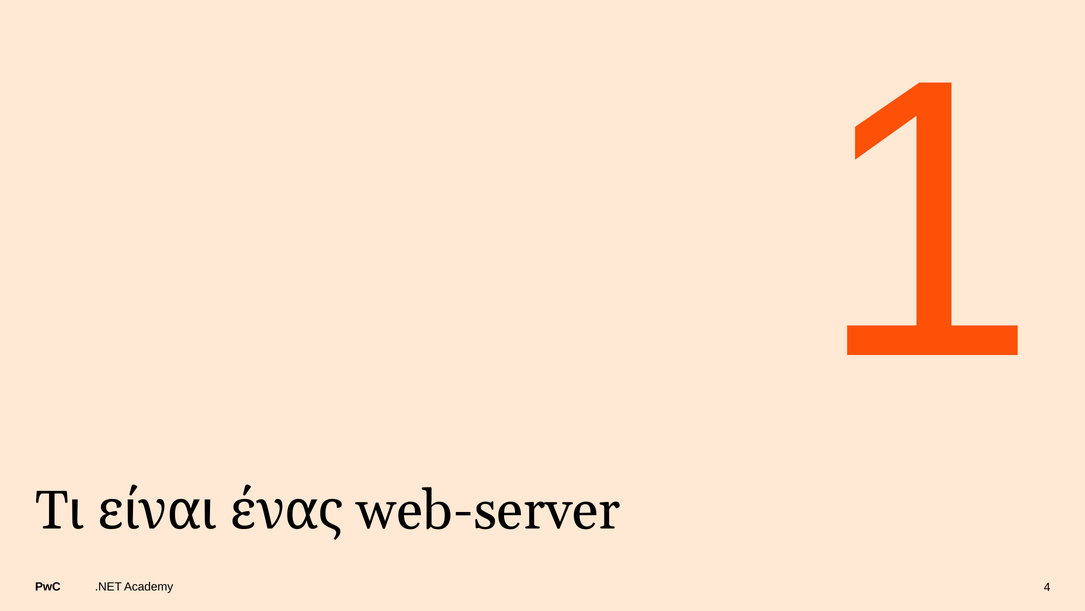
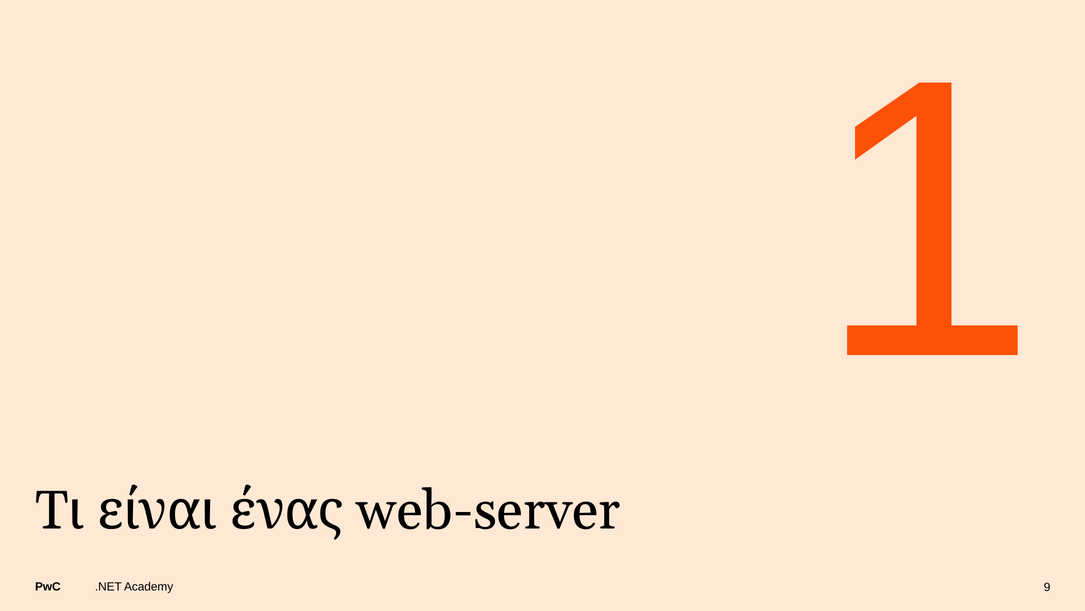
4: 4 -> 9
